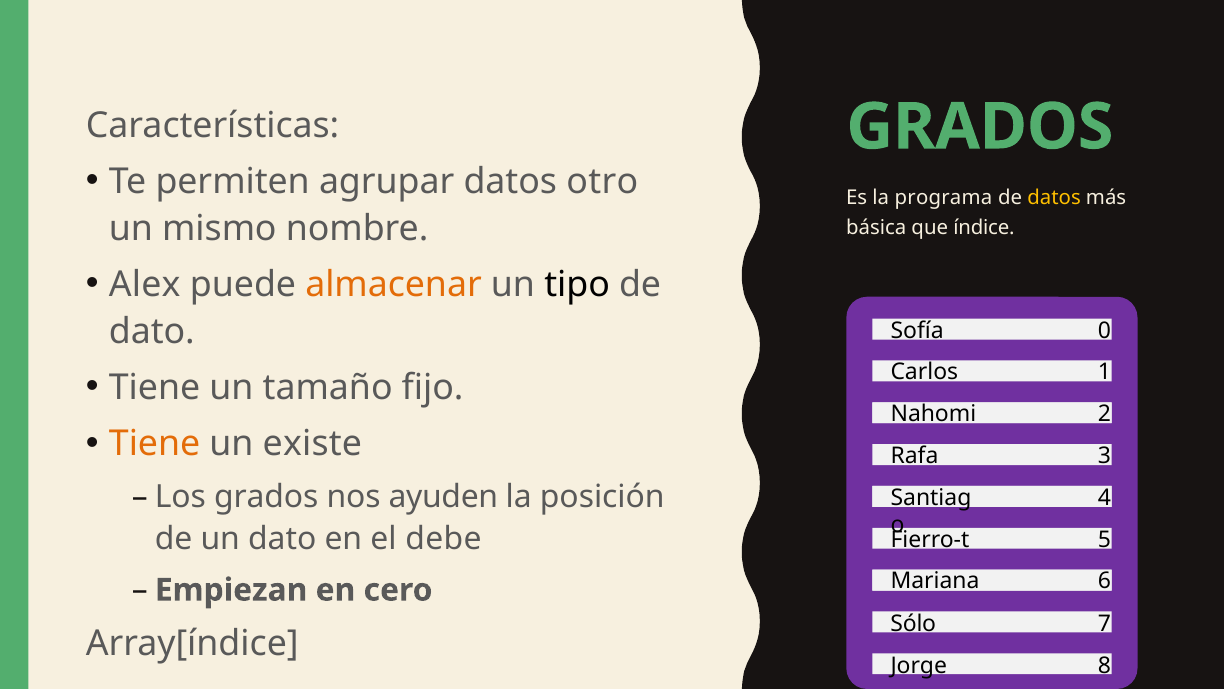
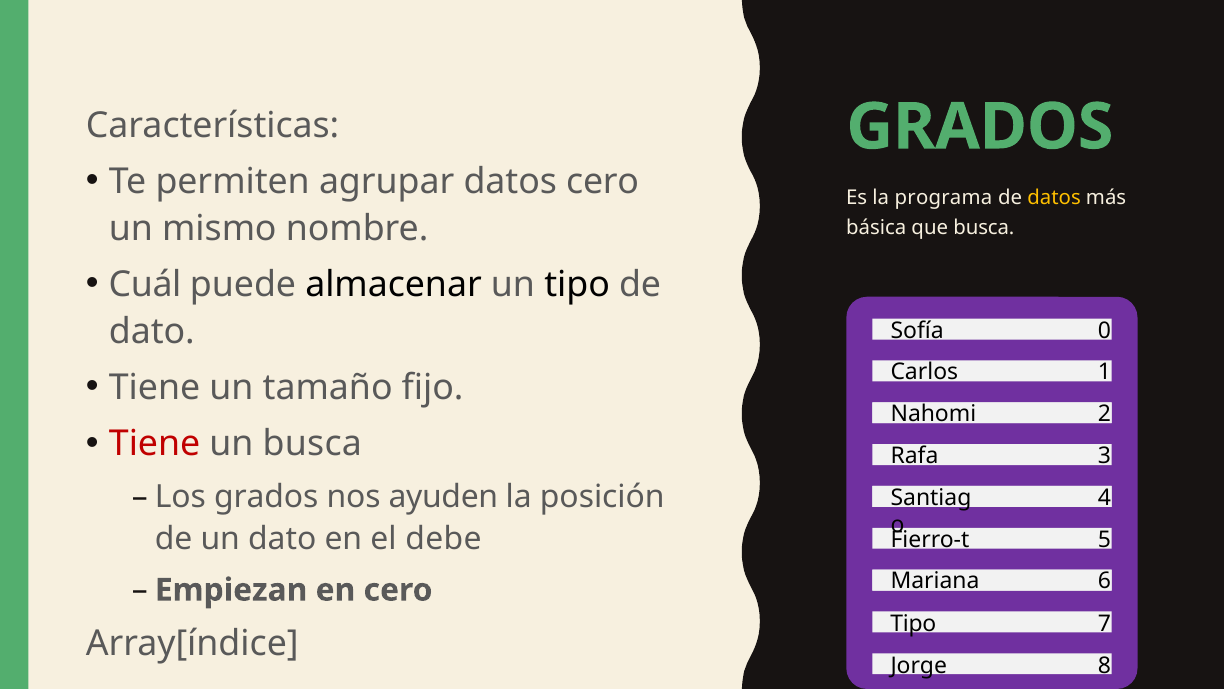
datos otro: otro -> cero
que índice: índice -> busca
Alex: Alex -> Cuál
almacenar colour: orange -> black
Tiene at (155, 444) colour: orange -> red
un existe: existe -> busca
Sólo at (913, 623): Sólo -> Tipo
